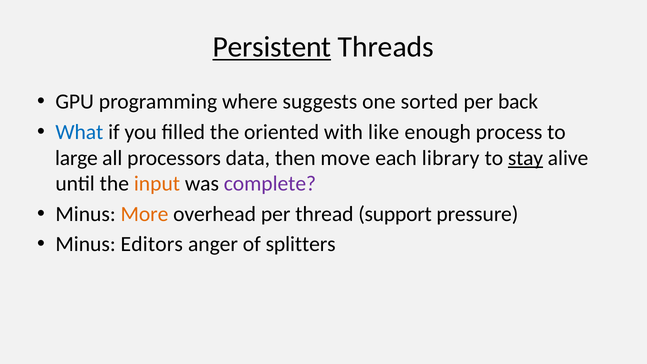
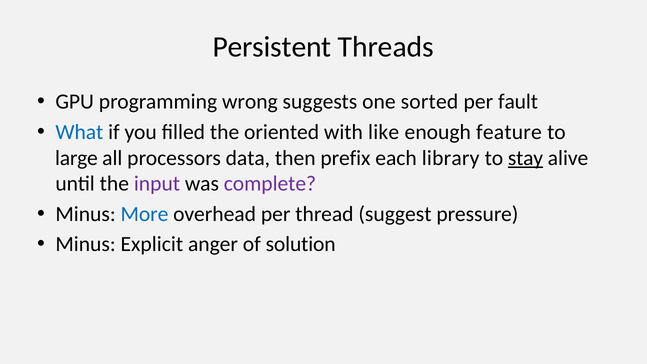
Persistent underline: present -> none
where: where -> wrong
back: back -> fault
process: process -> feature
move: move -> prefix
input colour: orange -> purple
More colour: orange -> blue
support: support -> suggest
Editors: Editors -> Explicit
splitters: splitters -> solution
